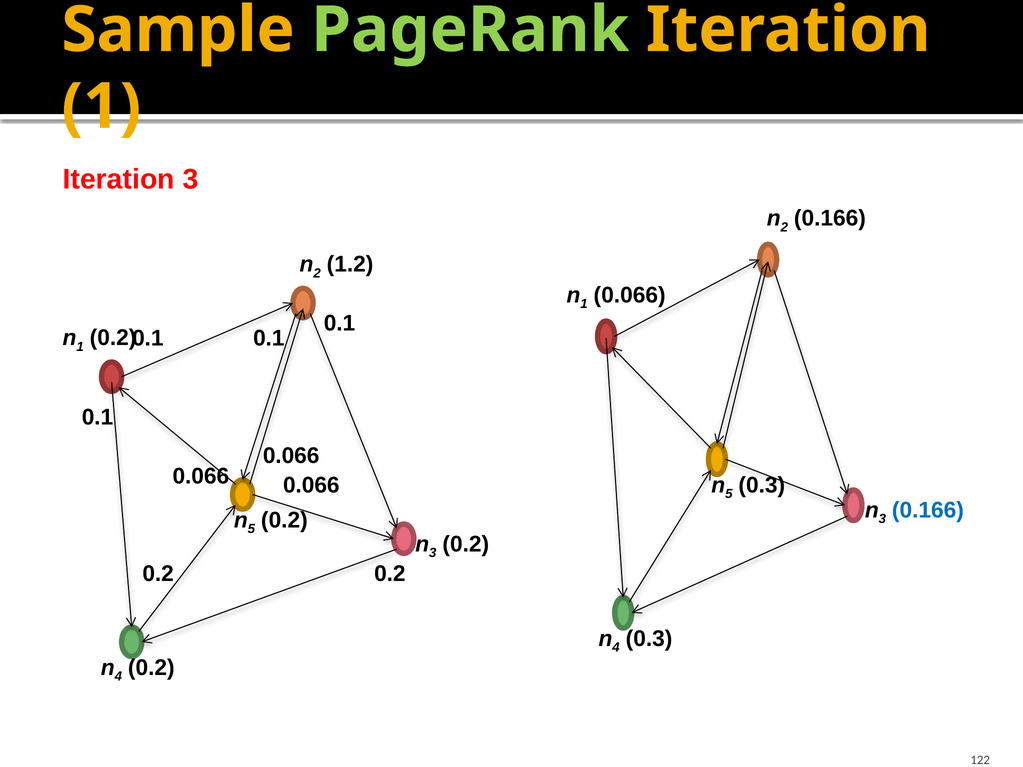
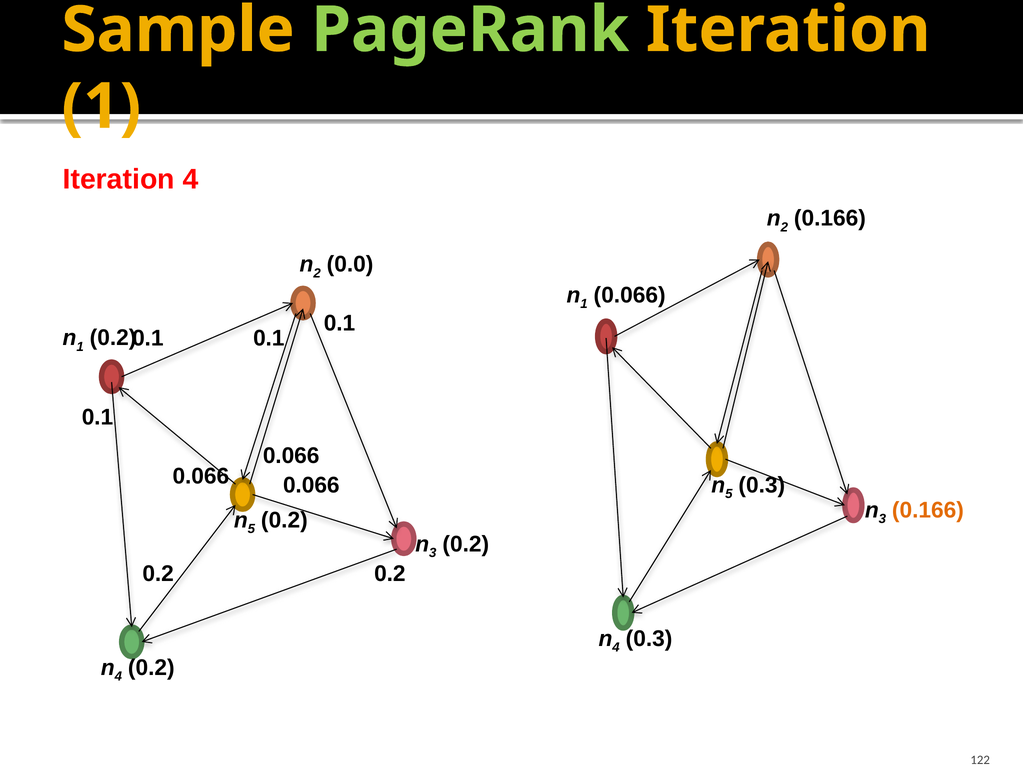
Iteration 3: 3 -> 4
1.2: 1.2 -> 0.0
0.166 at (928, 510) colour: blue -> orange
